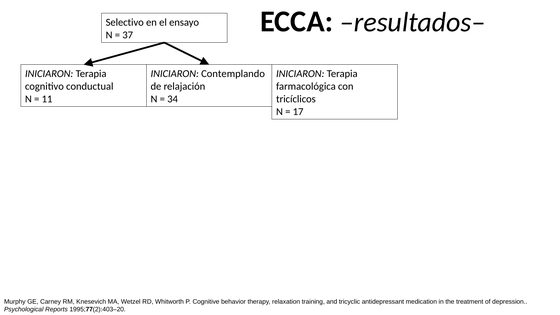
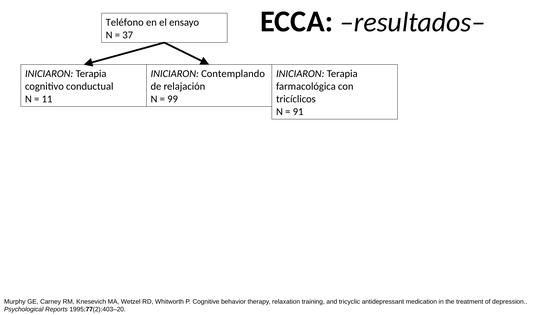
Selectivo: Selectivo -> Teléfono
34: 34 -> 99
17: 17 -> 91
